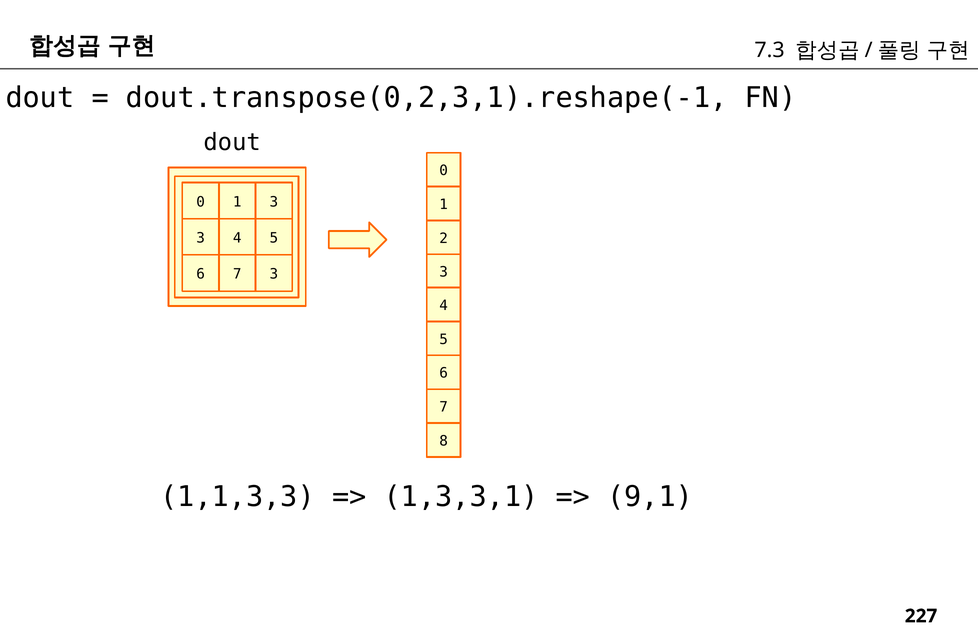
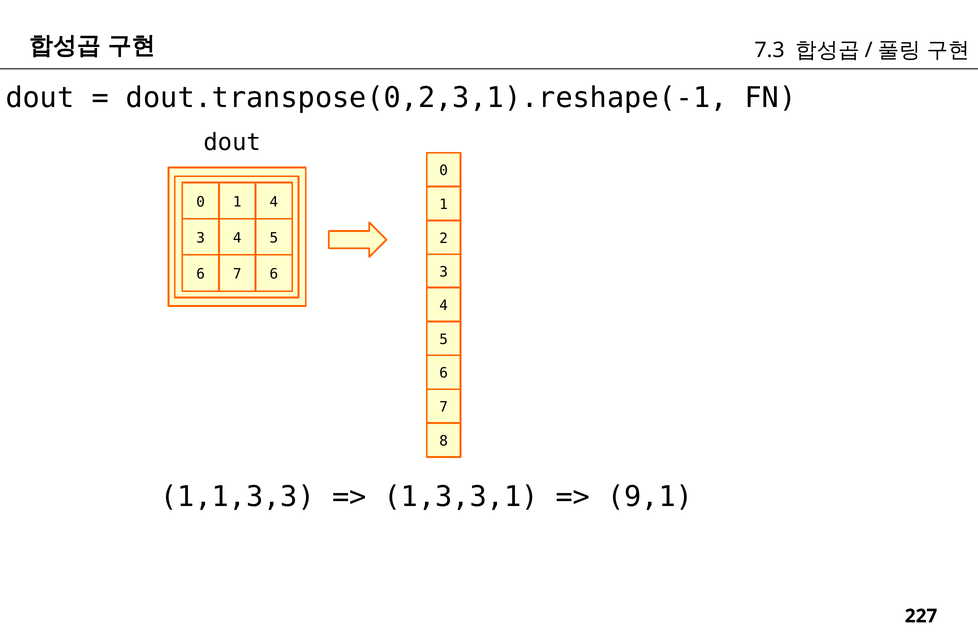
0 1 3: 3 -> 4
7 3: 3 -> 6
